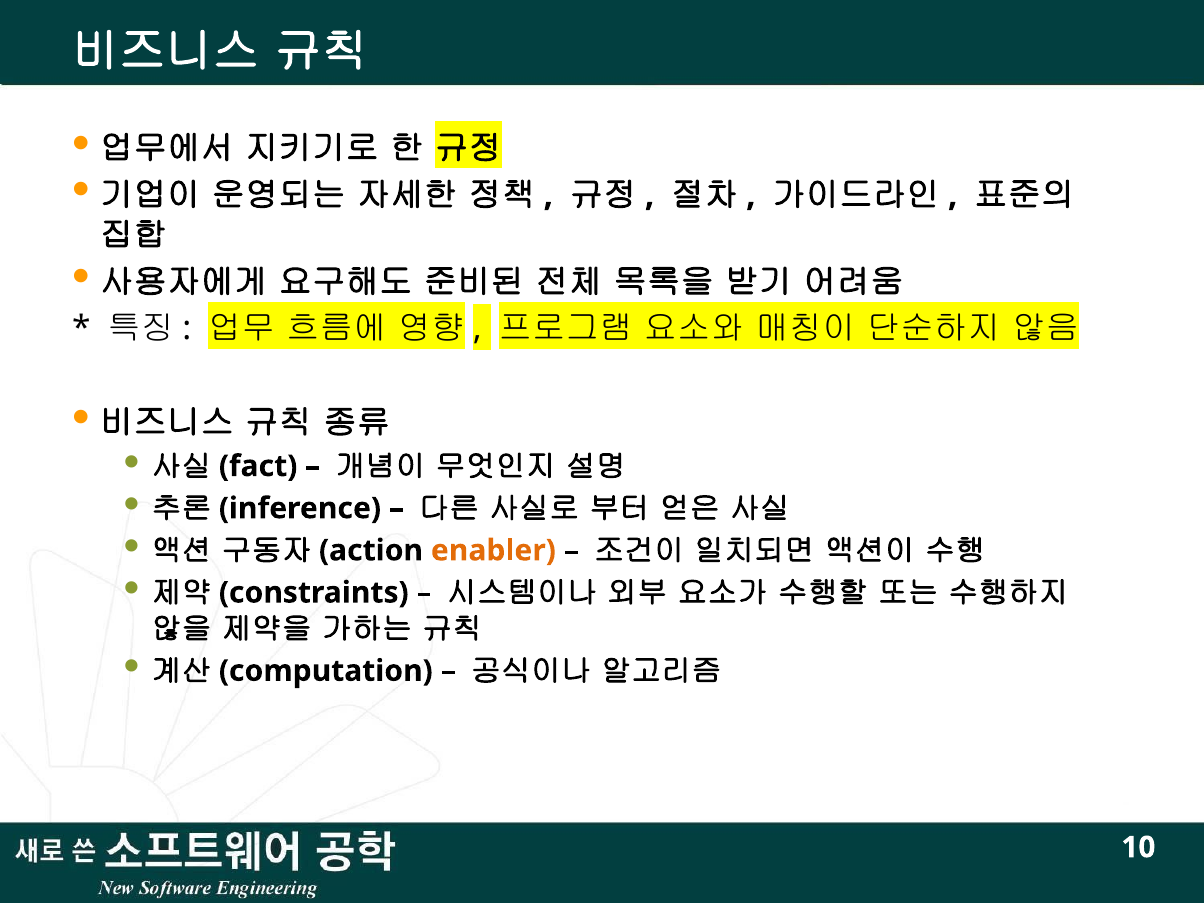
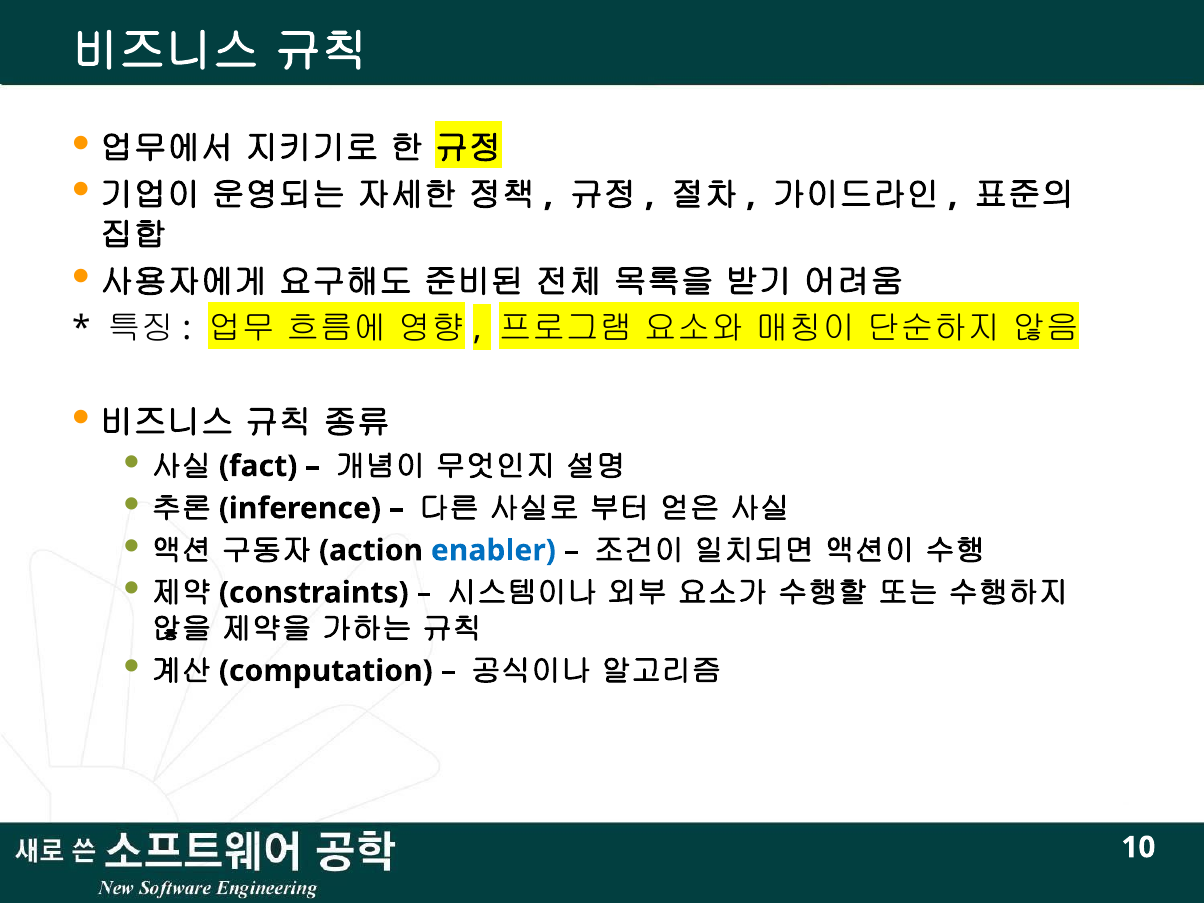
enabler colour: orange -> blue
